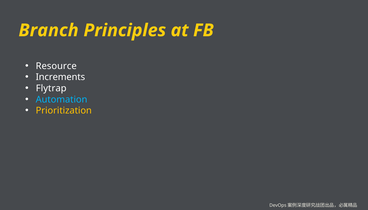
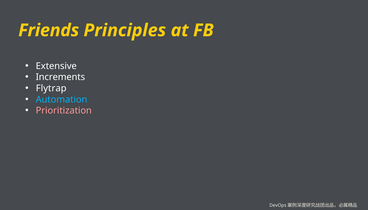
Branch: Branch -> Friends
Resource: Resource -> Extensive
Prioritization colour: yellow -> pink
